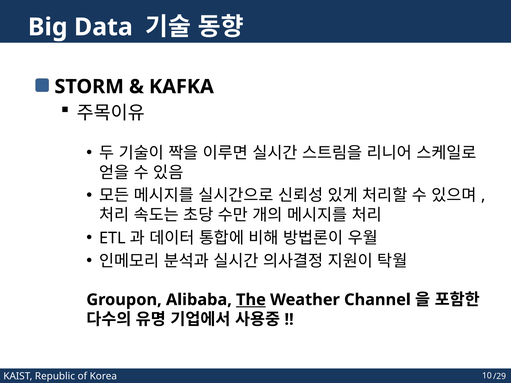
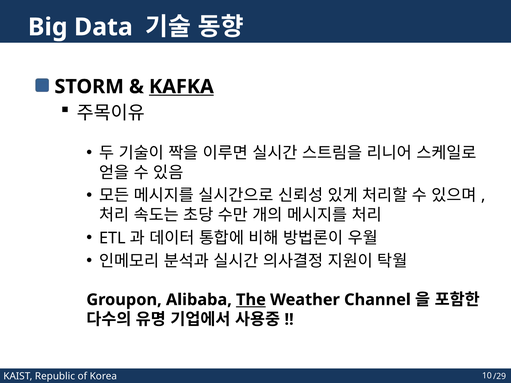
KAFKA underline: none -> present
